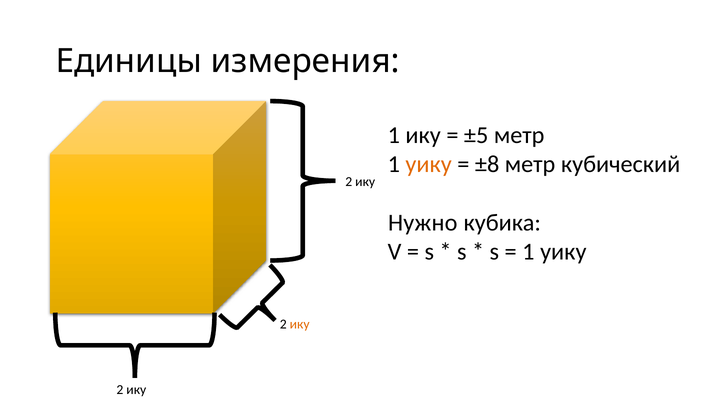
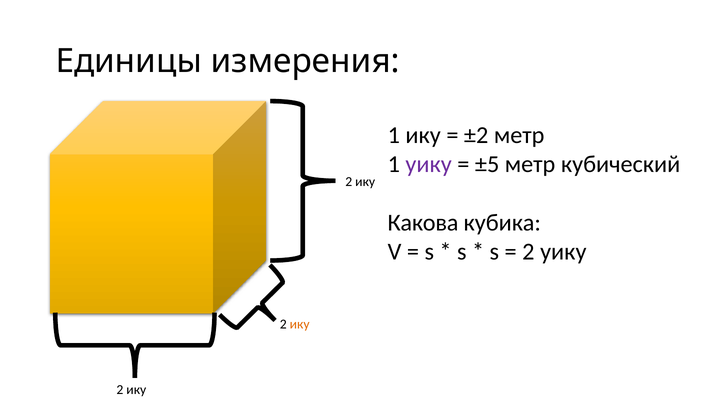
±5: ±5 -> ±2
уику at (429, 164) colour: orange -> purple
±8: ±8 -> ±5
Нужно: Нужно -> Какова
1 at (528, 251): 1 -> 2
